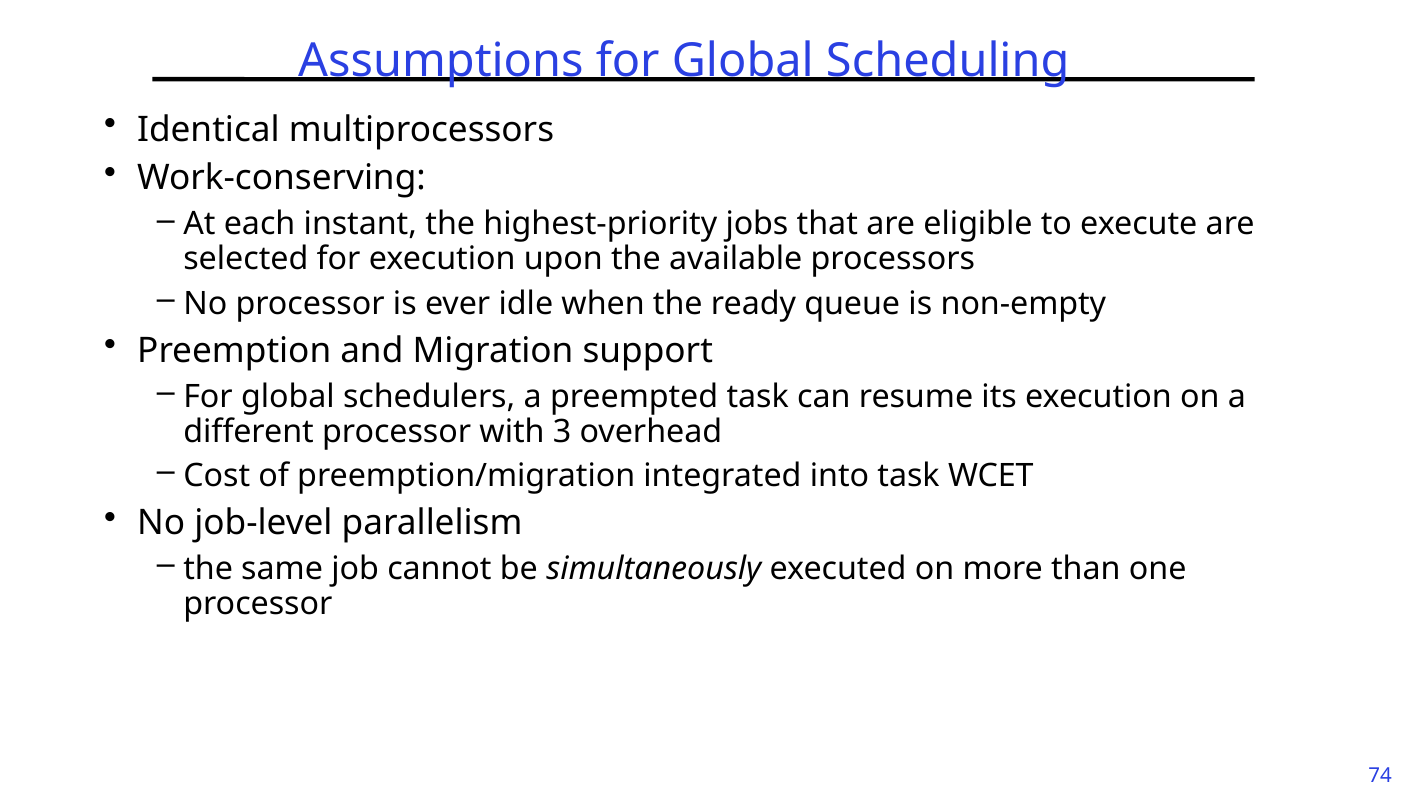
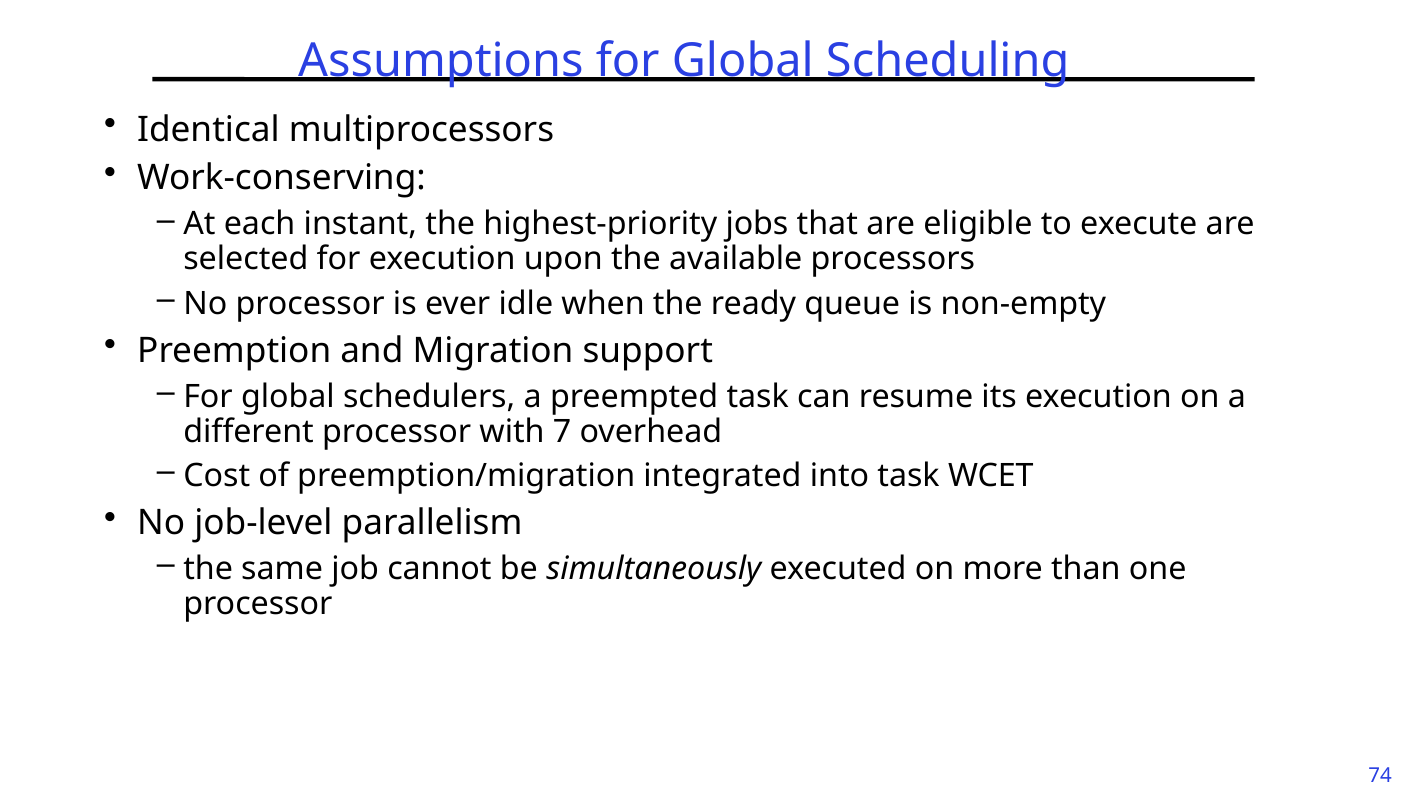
3: 3 -> 7
